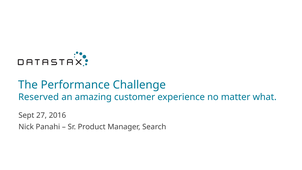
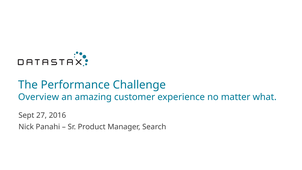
Reserved: Reserved -> Overview
